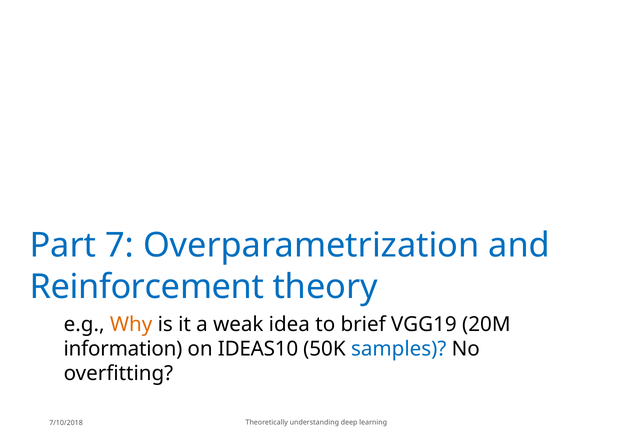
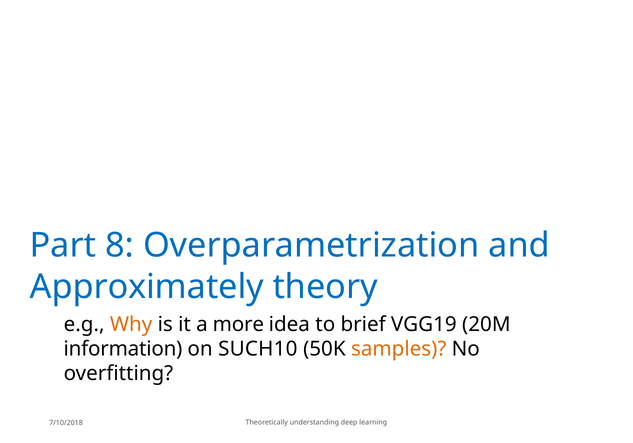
7: 7 -> 8
Reinforcement: Reinforcement -> Approximately
weak: weak -> more
IDEAS10: IDEAS10 -> SUCH10
samples colour: blue -> orange
